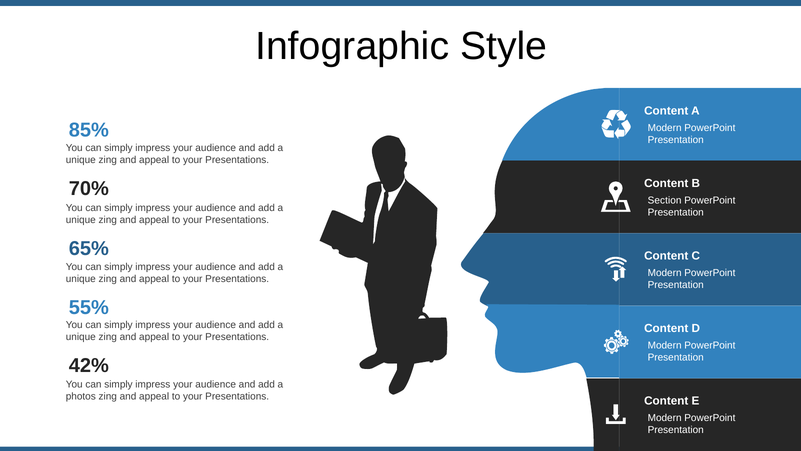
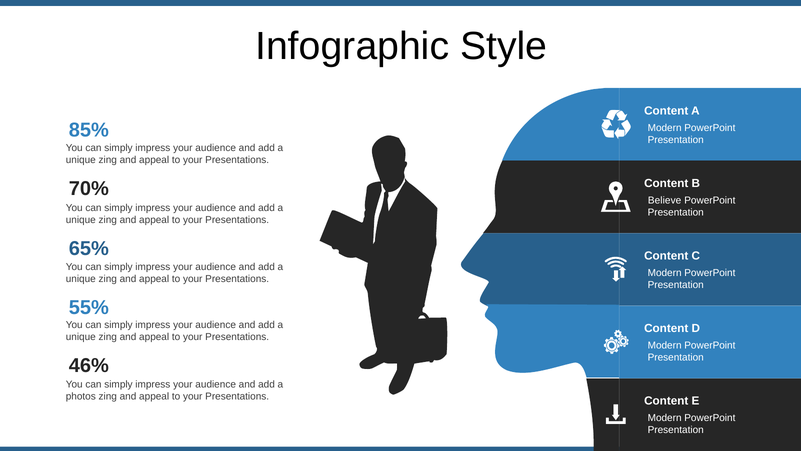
Section: Section -> Believe
42%: 42% -> 46%
